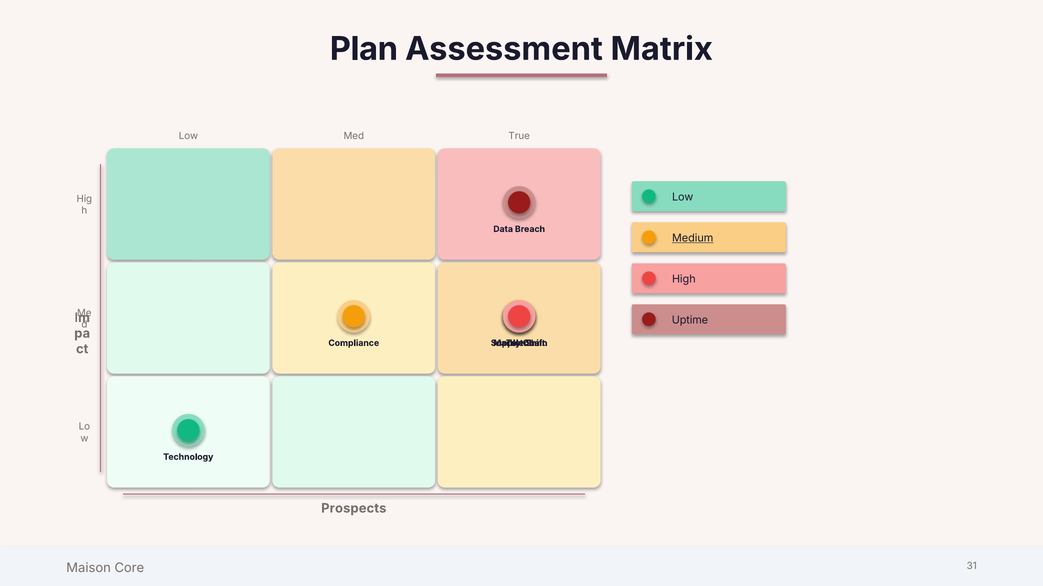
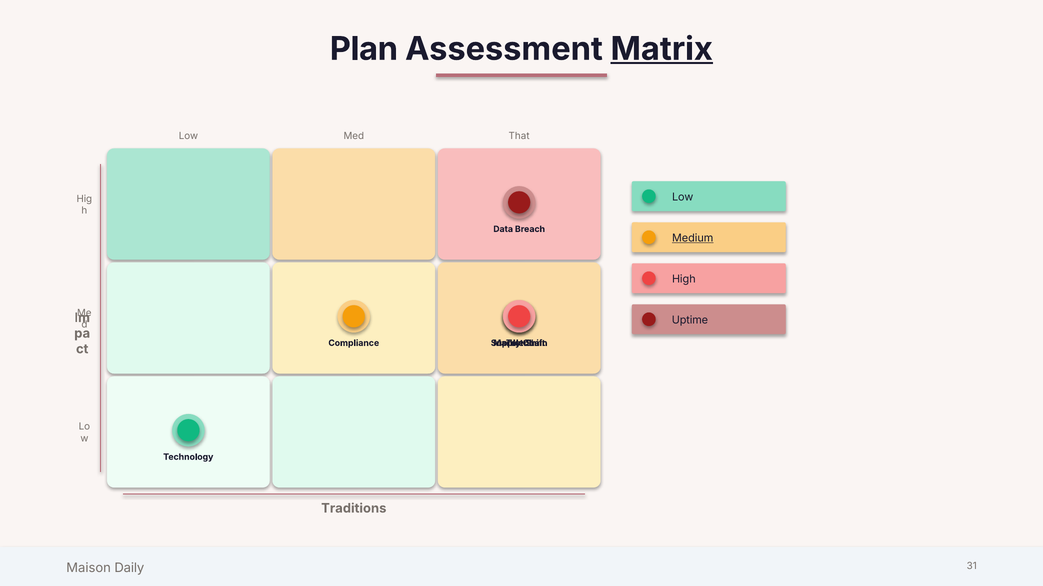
Matrix underline: none -> present
True: True -> That
Prospects: Prospects -> Traditions
Core: Core -> Daily
